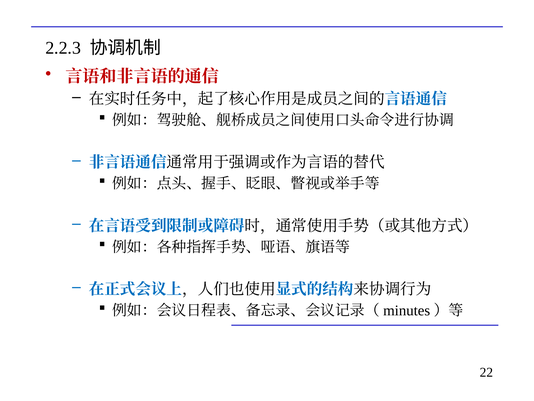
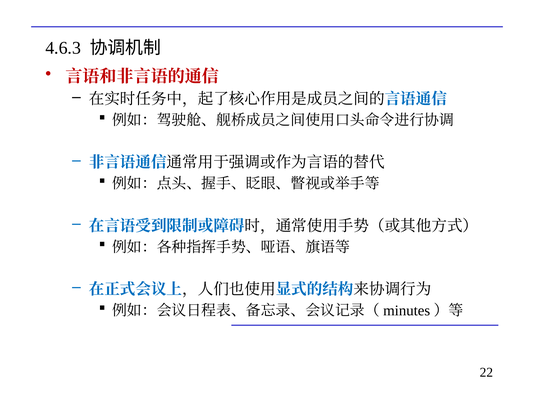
2.2.3: 2.2.3 -> 4.6.3
